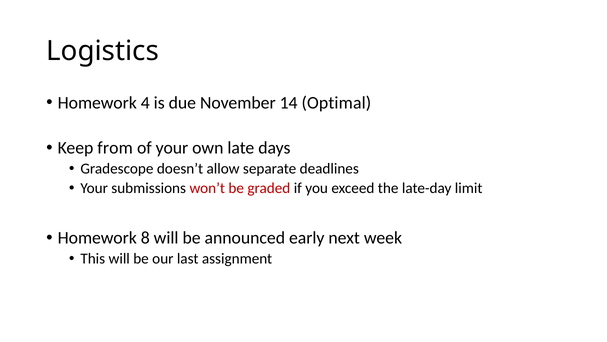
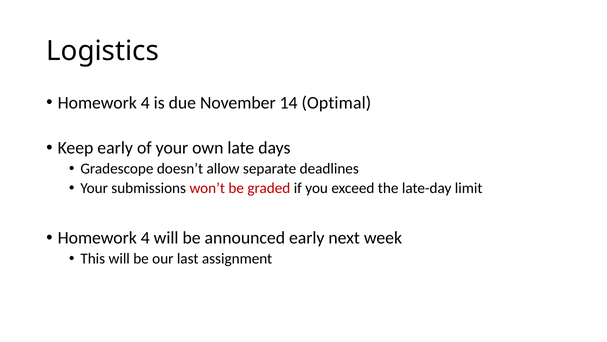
Keep from: from -> early
8 at (145, 238): 8 -> 4
